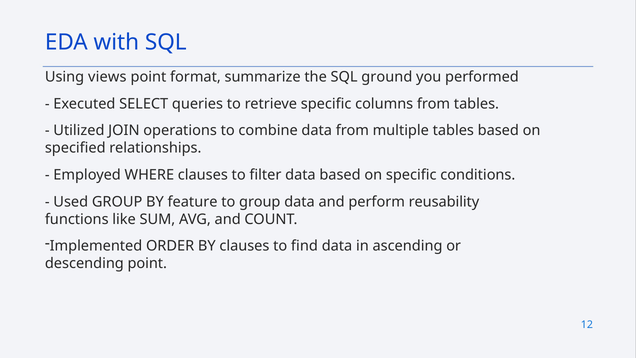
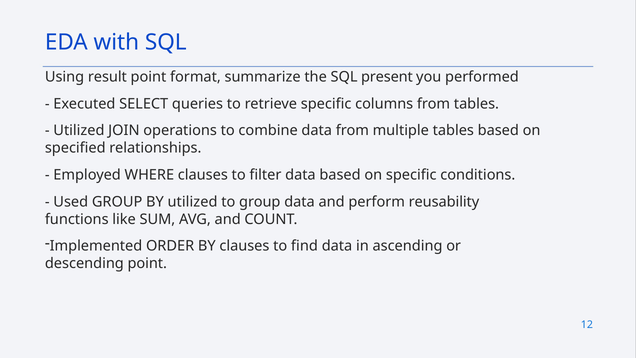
views: views -> result
ground: ground -> present
BY feature: feature -> utilized
